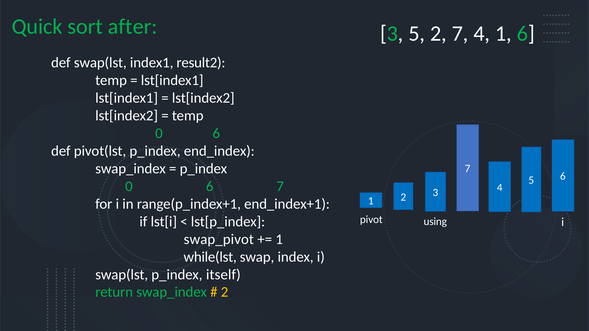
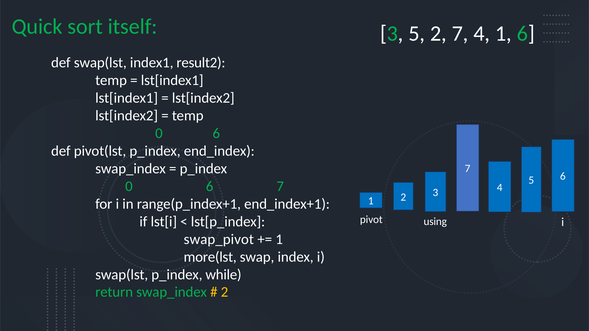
after: after -> itself
while(lst: while(lst -> more(lst
itself: itself -> while
